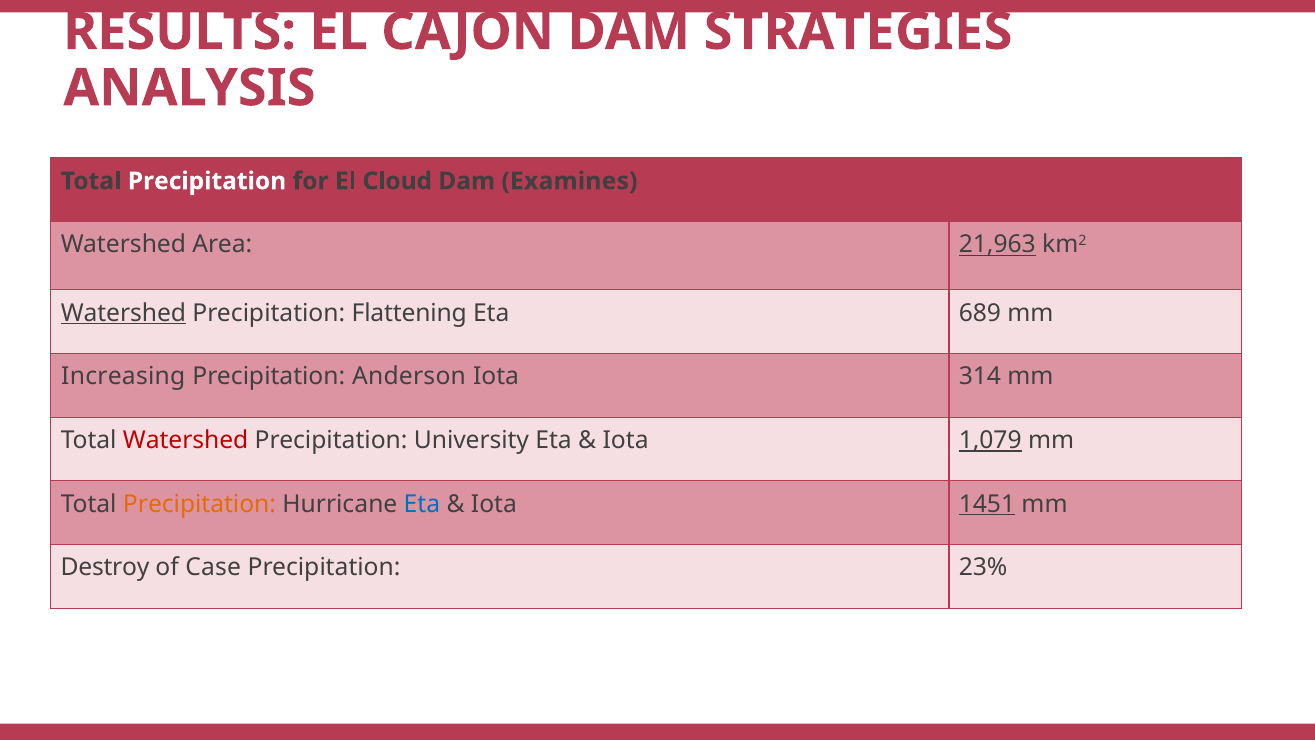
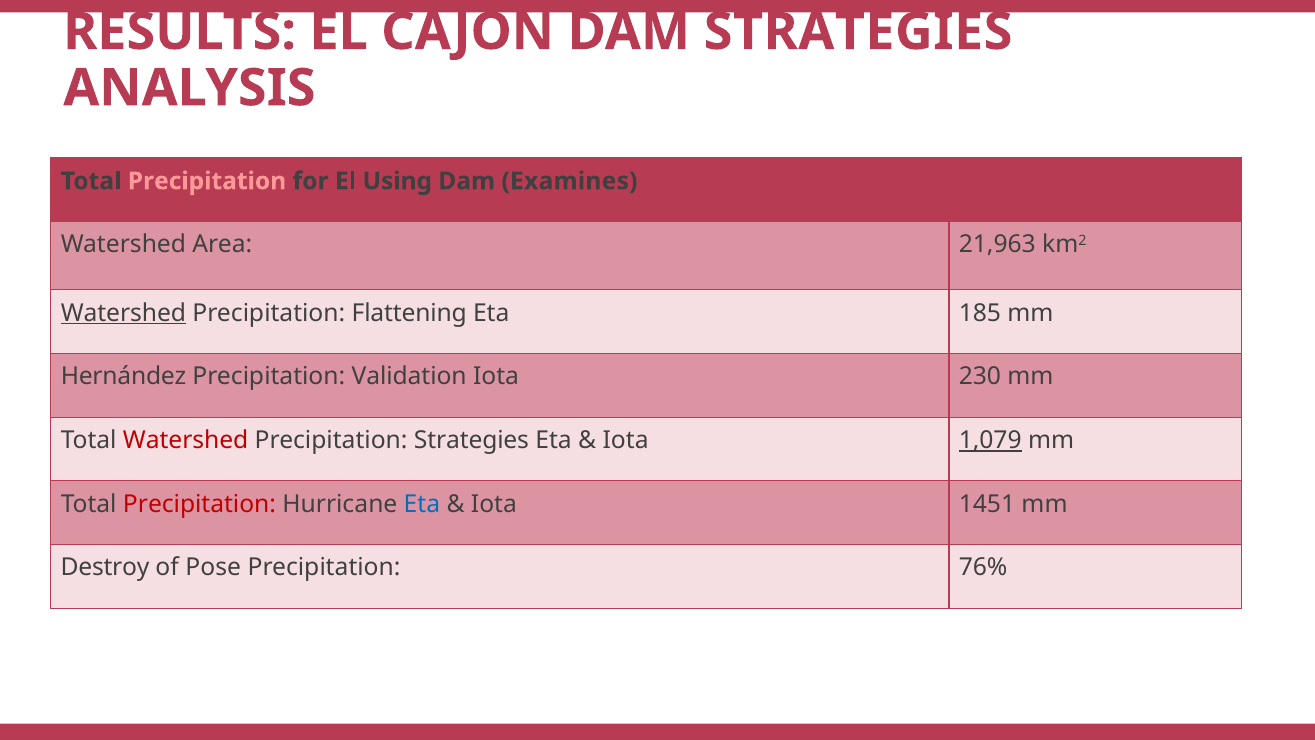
Precipitation at (207, 181) colour: white -> pink
Cloud: Cloud -> Using
21,963 underline: present -> none
689: 689 -> 185
Increasing: Increasing -> Hernández
Anderson: Anderson -> Validation
314: 314 -> 230
Precipitation University: University -> Strategies
Precipitation at (199, 504) colour: orange -> red
1451 underline: present -> none
Case: Case -> Pose
23%: 23% -> 76%
